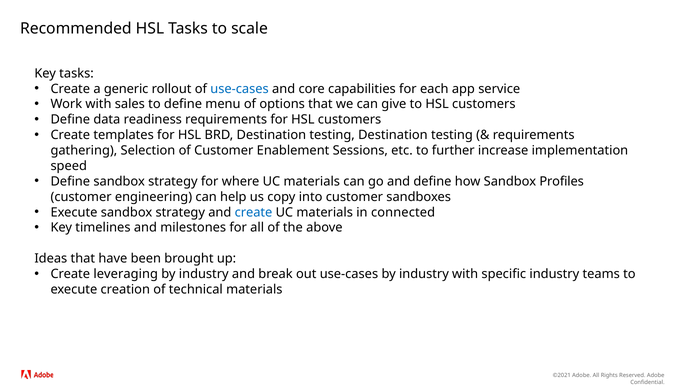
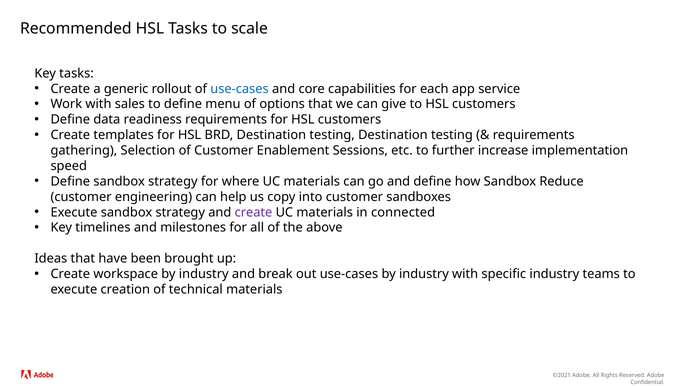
Profiles: Profiles -> Reduce
create at (253, 212) colour: blue -> purple
leveraging: leveraging -> workspace
